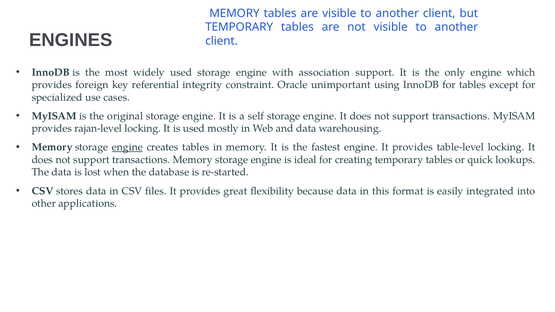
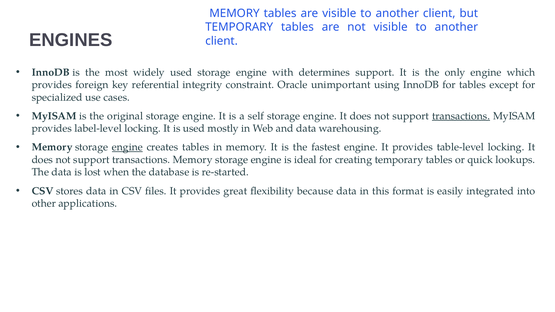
association: association -> determines
transactions at (461, 116) underline: none -> present
rajan-level: rajan-level -> label-level
